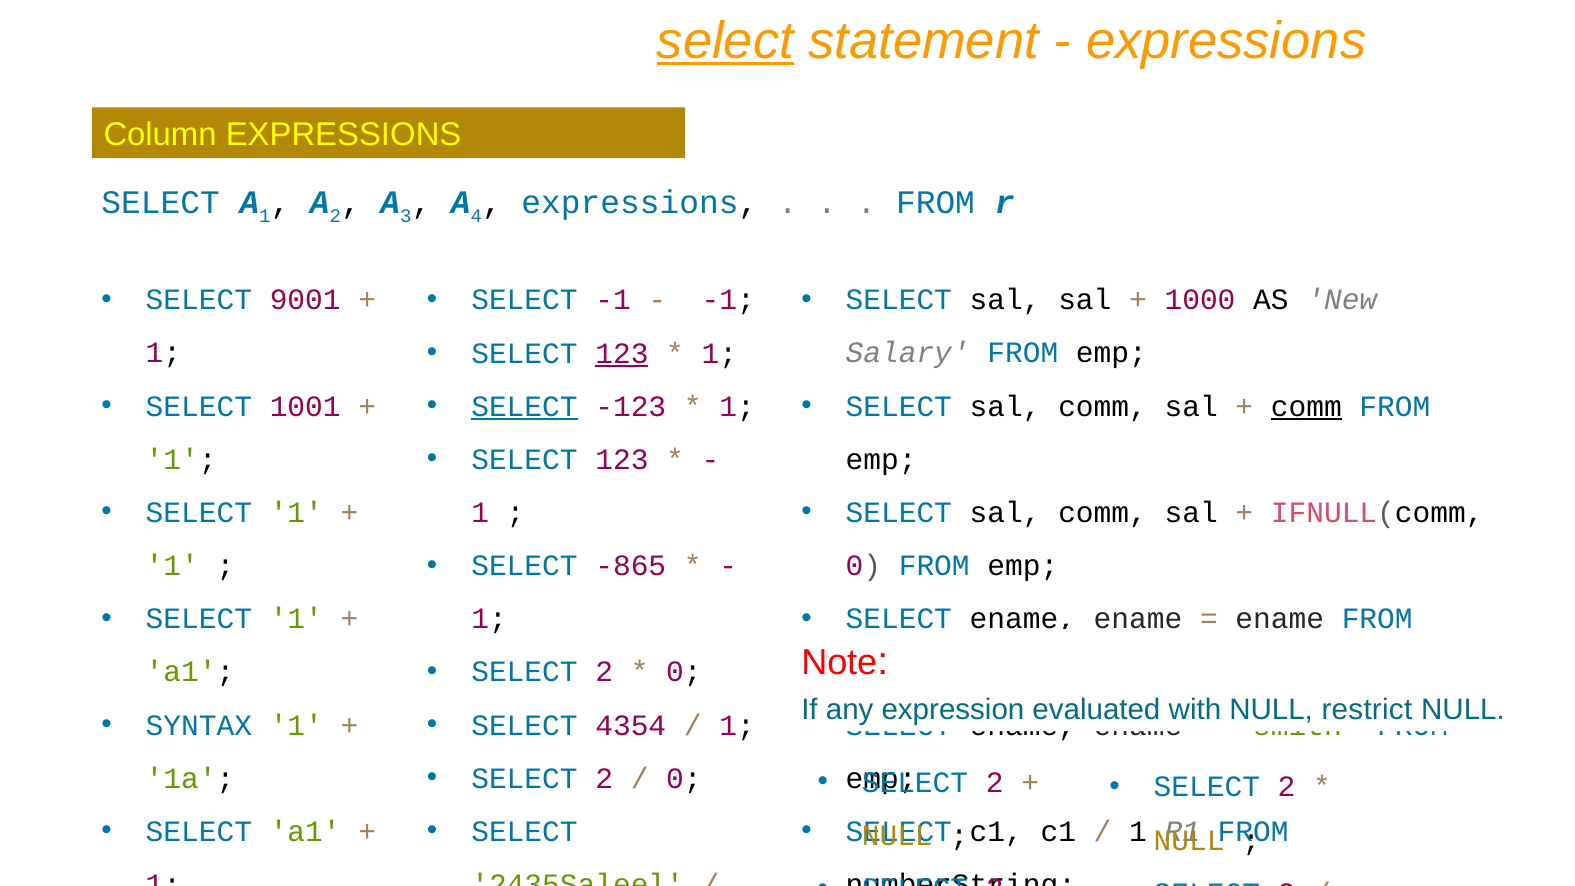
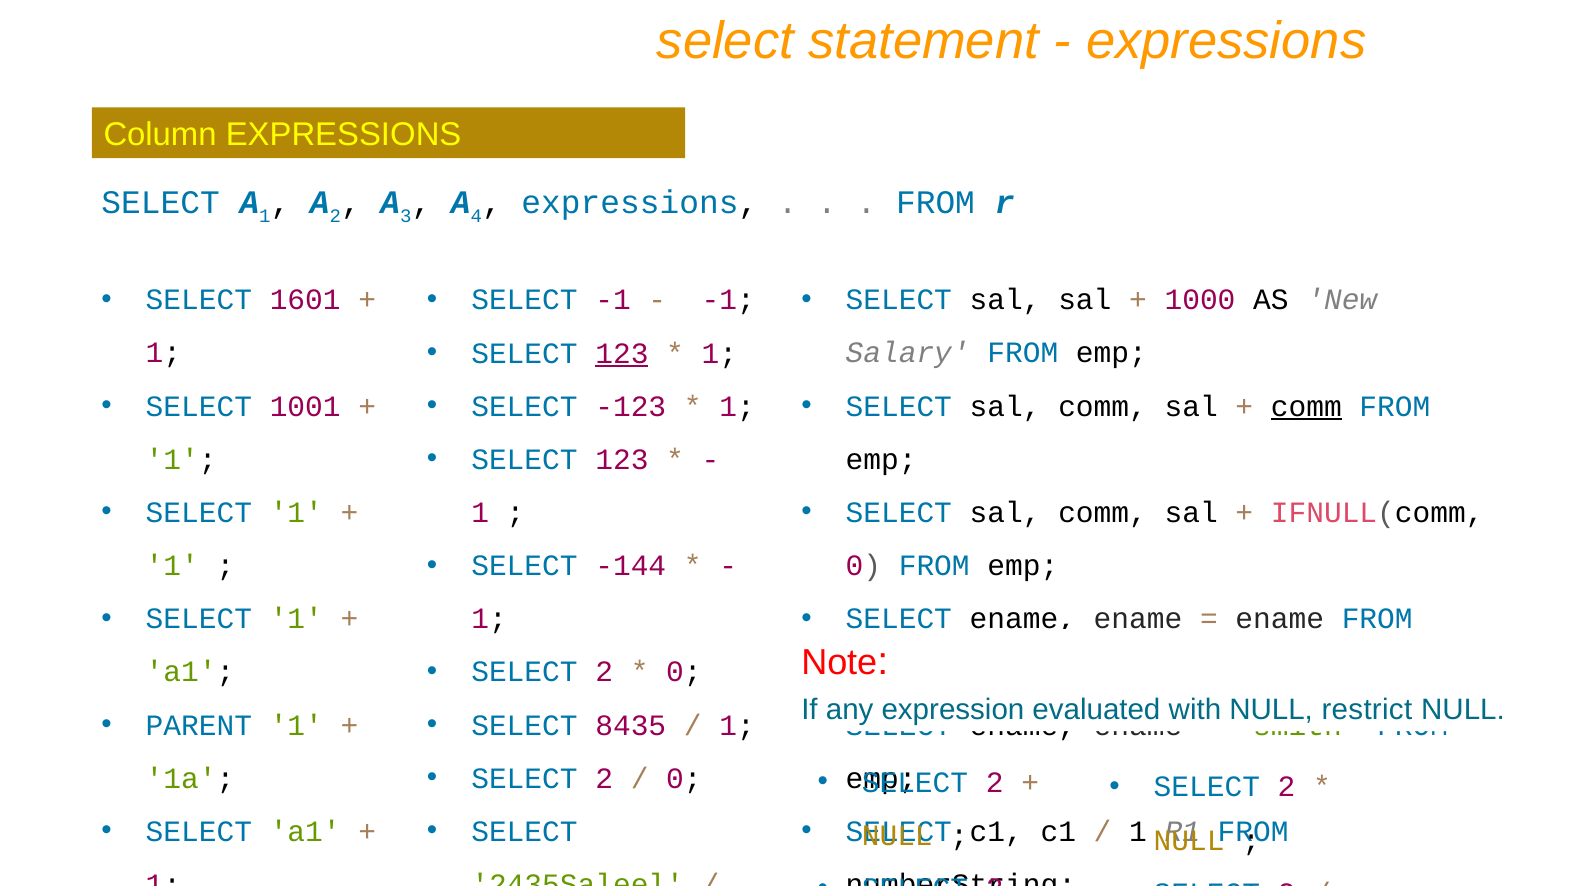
select at (725, 41) underline: present -> none
9001: 9001 -> 1601
SELECT at (524, 406) underline: present -> none
-865: -865 -> -144
SYNTAX: SYNTAX -> PARENT
4354: 4354 -> 8435
